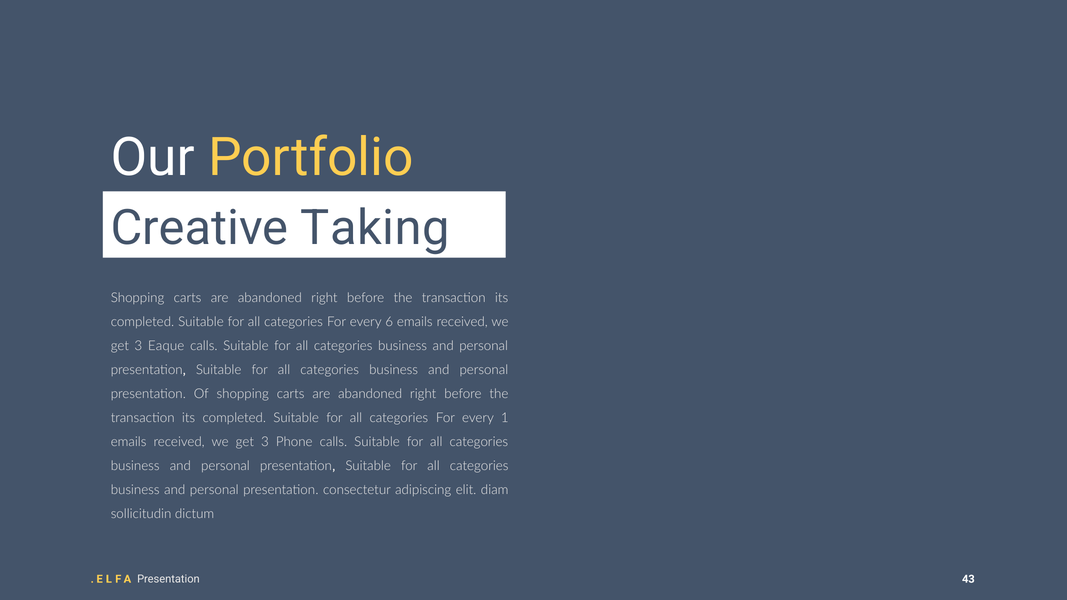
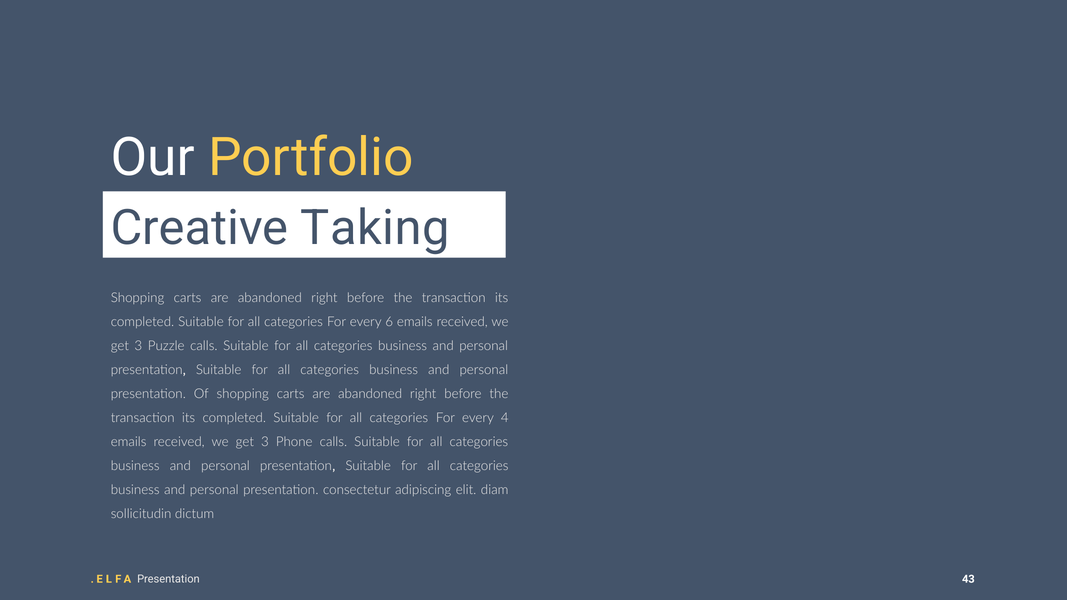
Eaque: Eaque -> Puzzle
1: 1 -> 4
